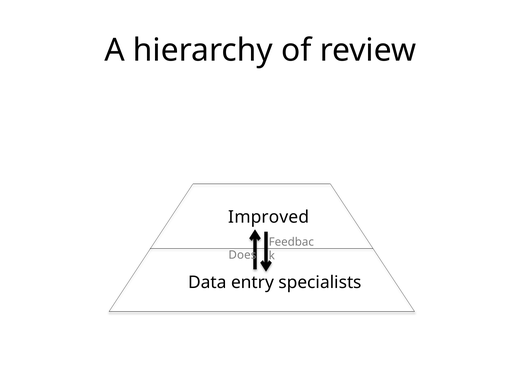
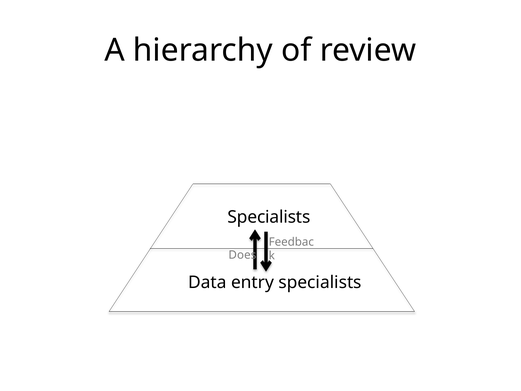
Improved at (269, 217): Improved -> Specialists
